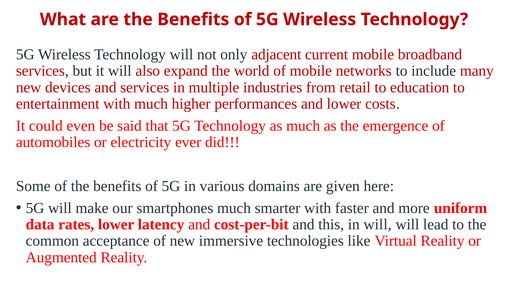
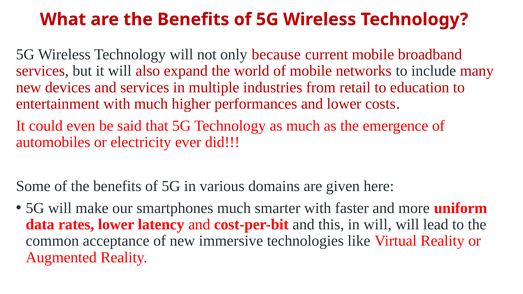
adjacent: adjacent -> because
